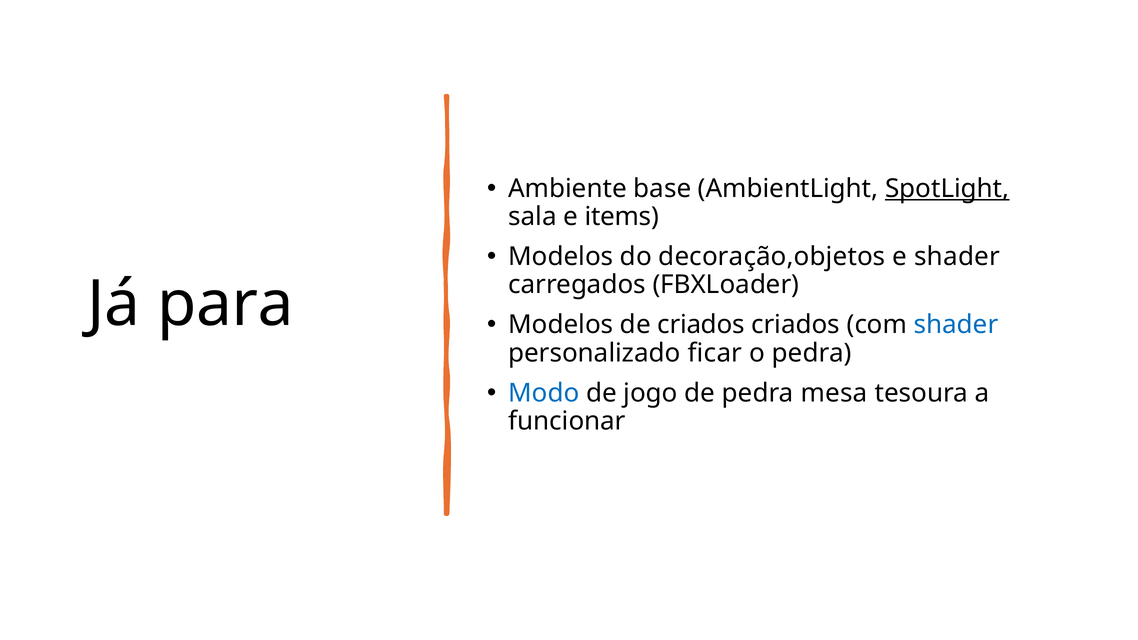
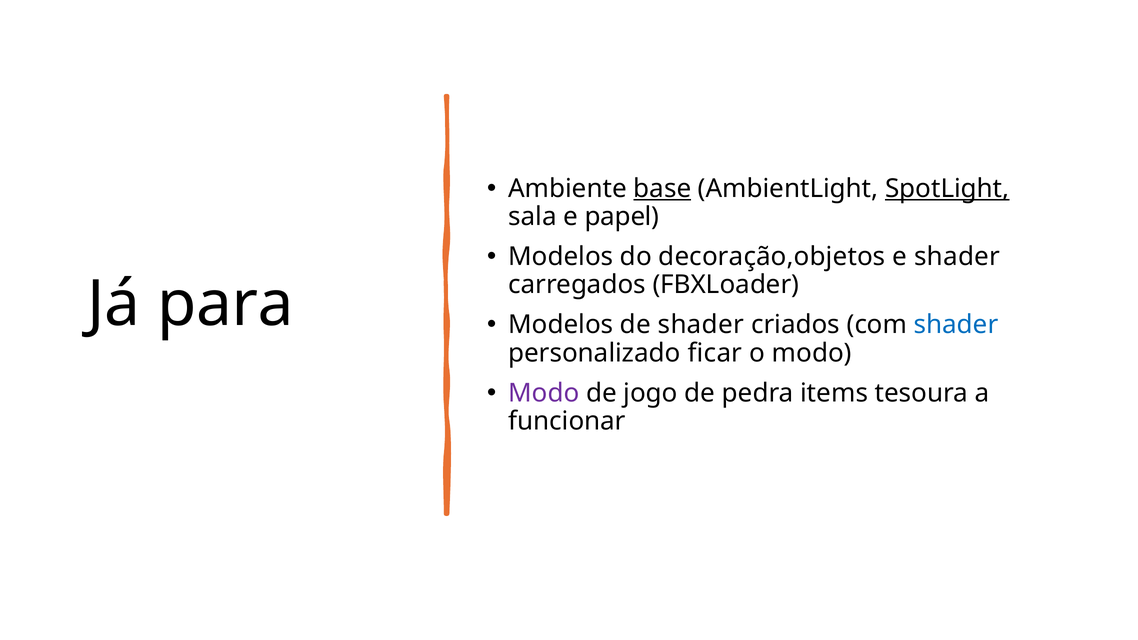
base underline: none -> present
items: items -> papel
de criados: criados -> shader
o pedra: pedra -> modo
Modo at (544, 393) colour: blue -> purple
mesa: mesa -> items
